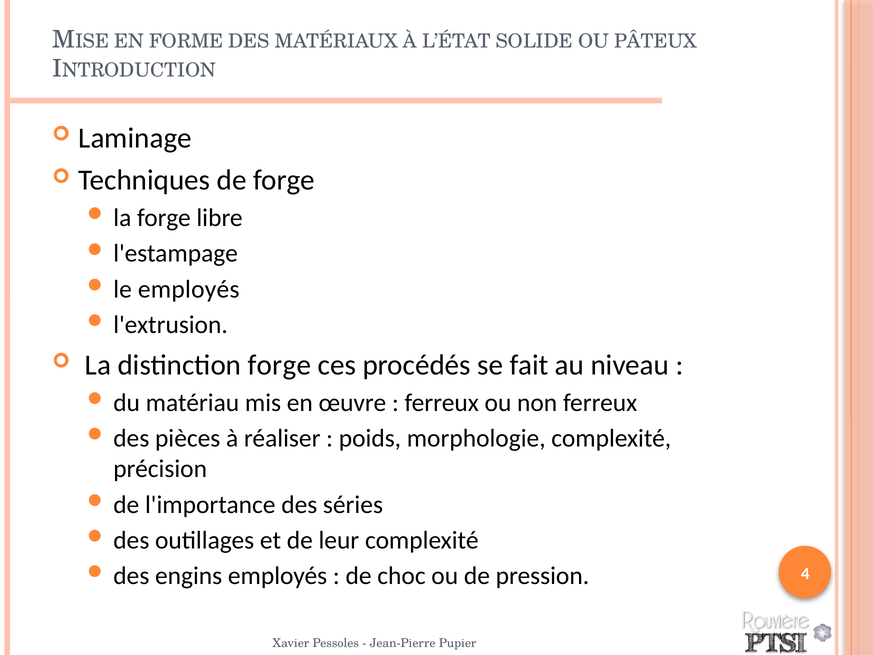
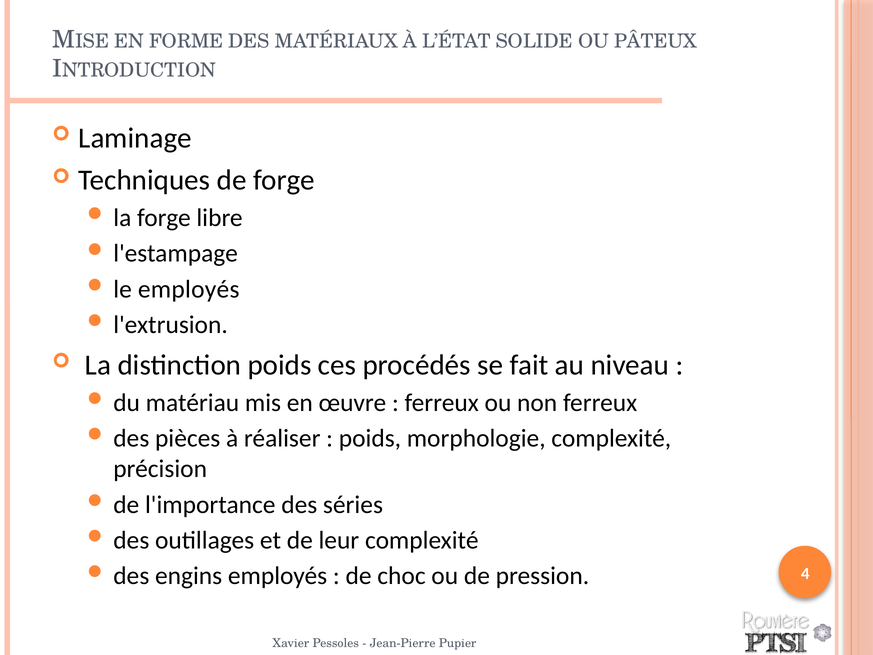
distinction forge: forge -> poids
